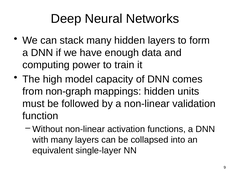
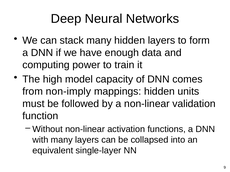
non-graph: non-graph -> non-imply
